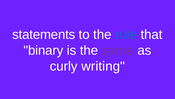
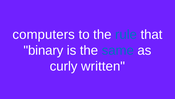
statements: statements -> computers
same colour: purple -> blue
writing: writing -> written
